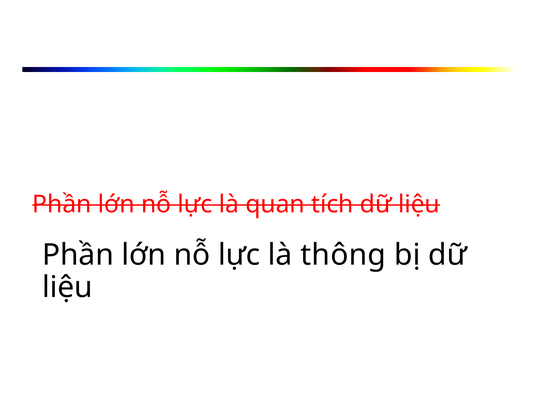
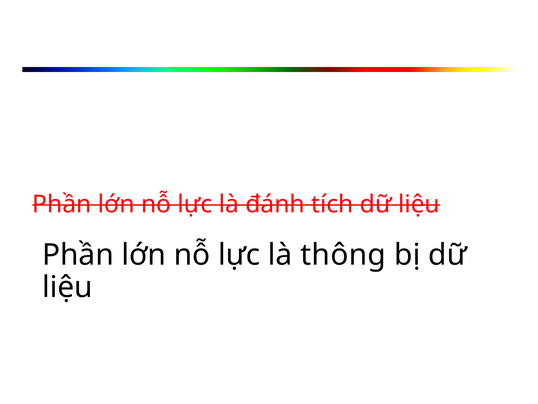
quan: quan -> đánh
